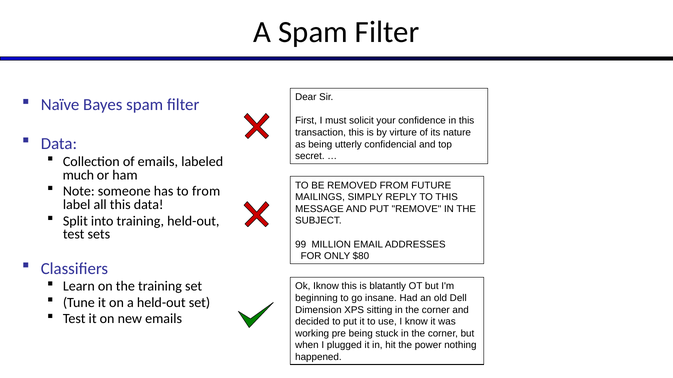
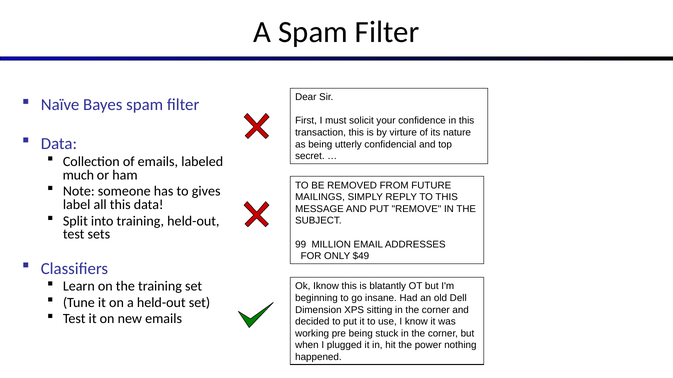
to from: from -> gives
$80: $80 -> $49
